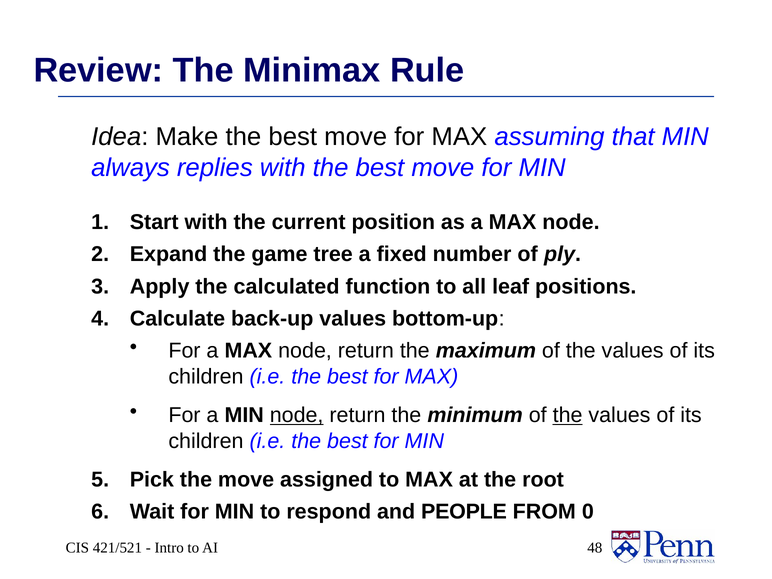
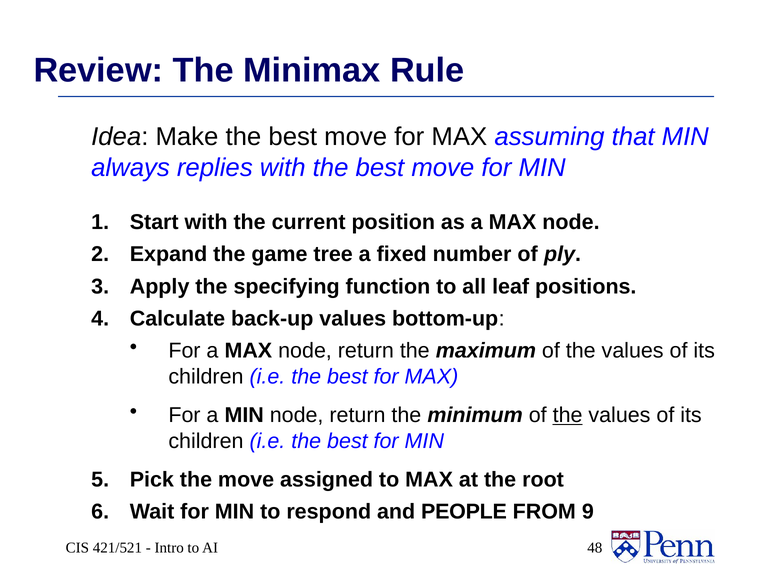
calculated: calculated -> specifying
node at (297, 415) underline: present -> none
0: 0 -> 9
